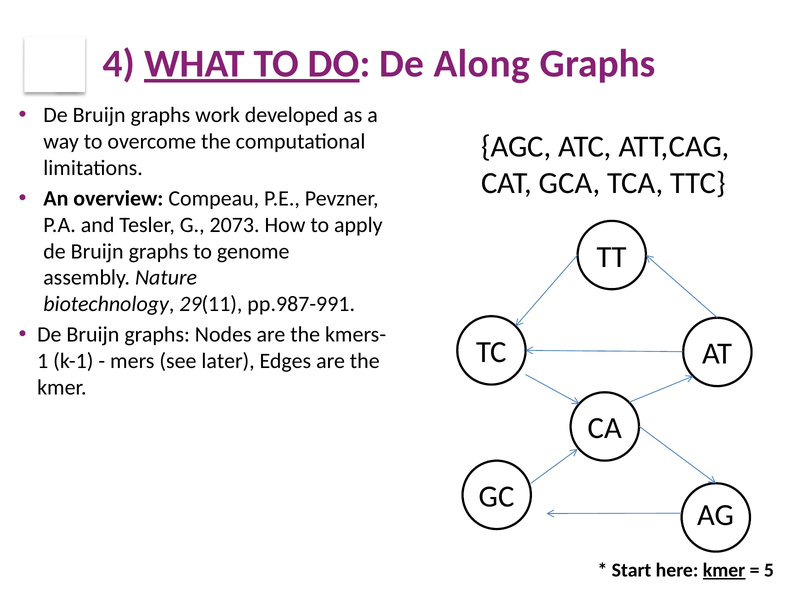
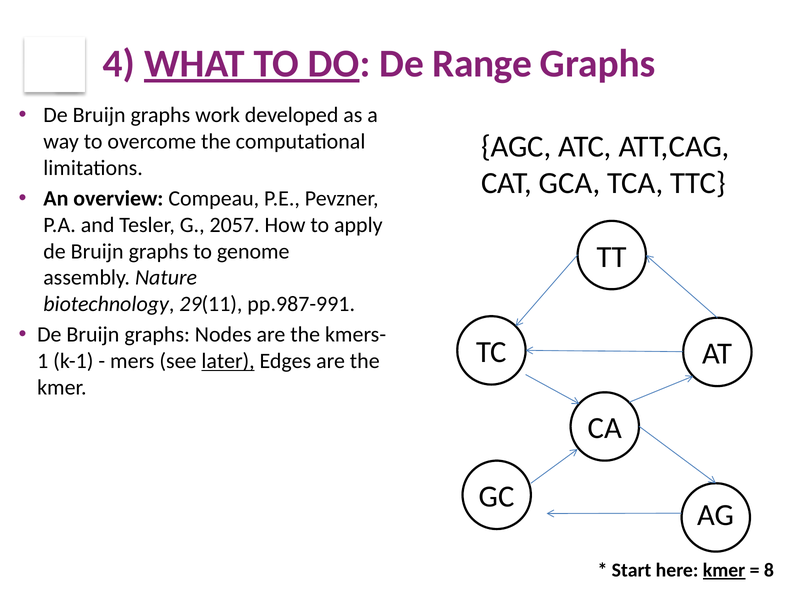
Along: Along -> Range
2073: 2073 -> 2057
later underline: none -> present
5: 5 -> 8
